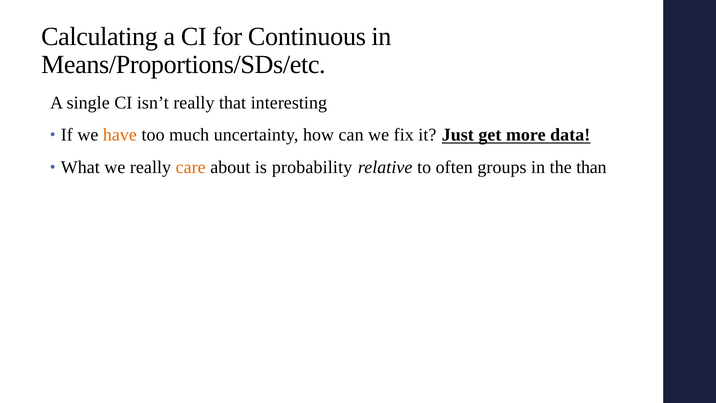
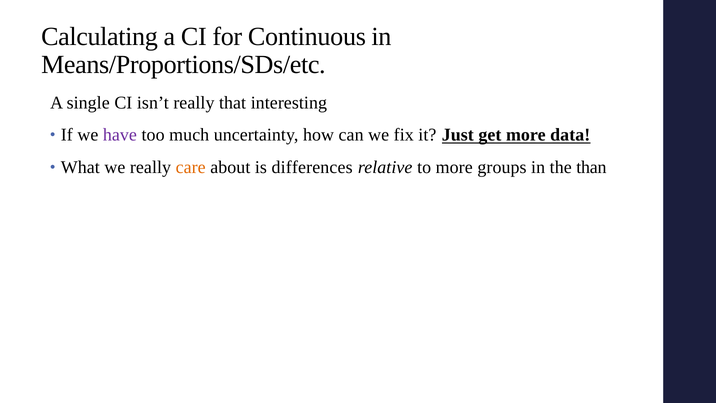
have colour: orange -> purple
probability: probability -> differences
to often: often -> more
